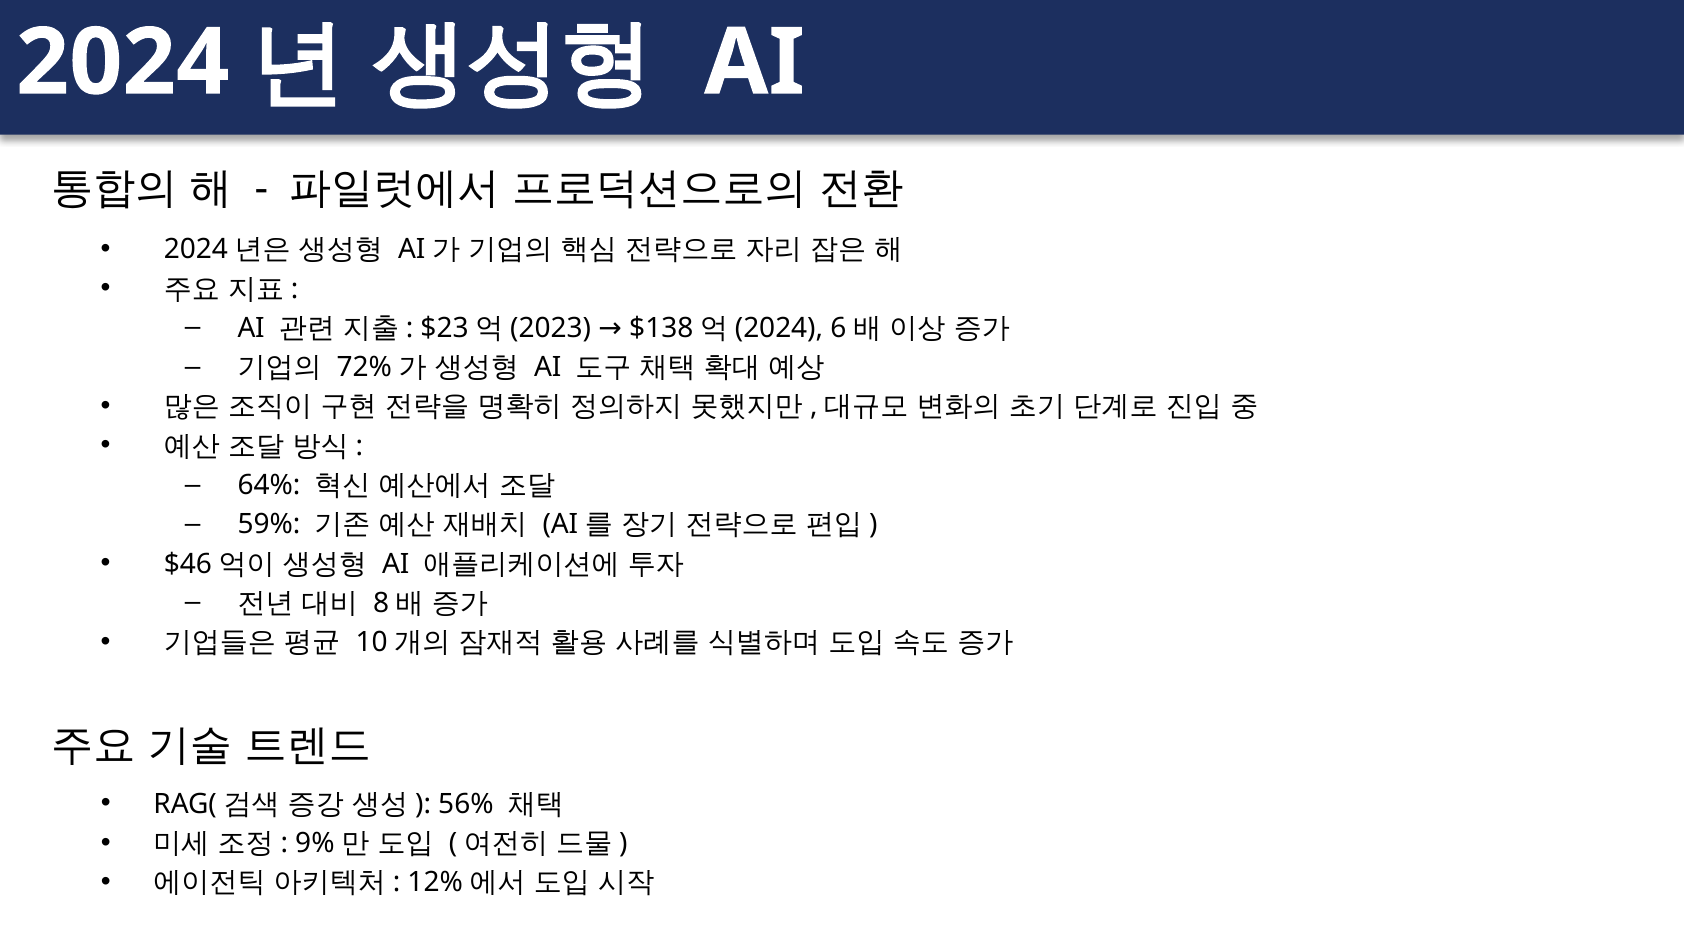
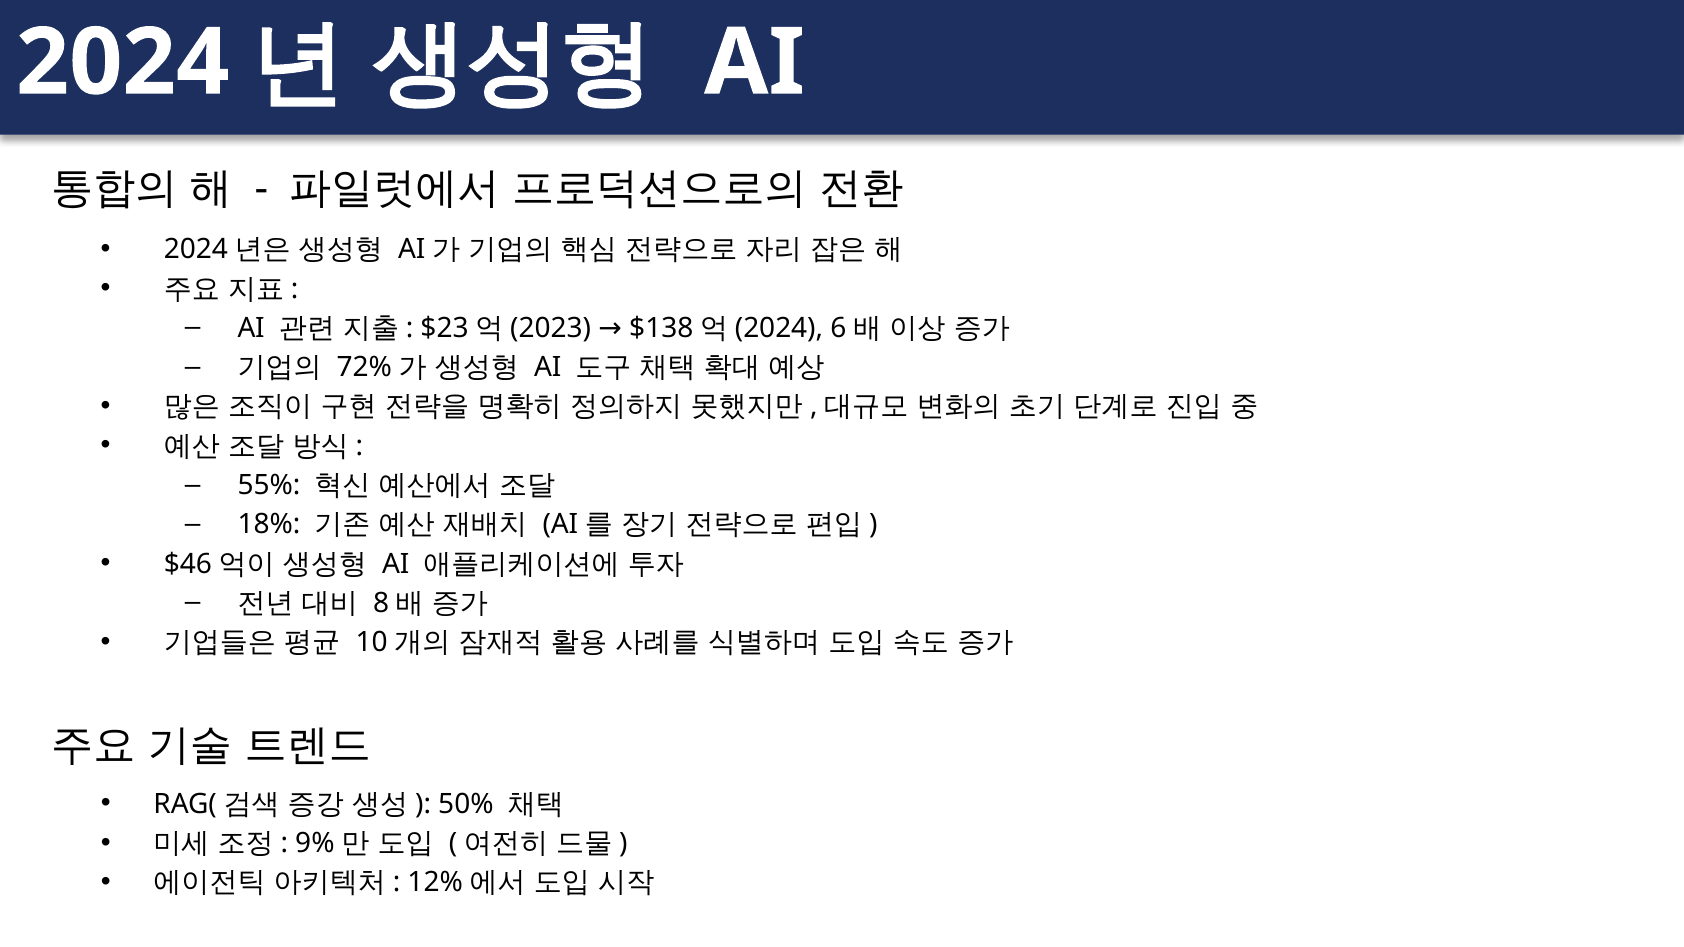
64%: 64% -> 55%
59%: 59% -> 18%
56%: 56% -> 50%
